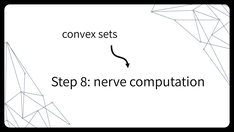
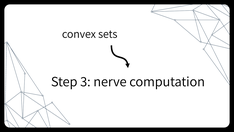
8: 8 -> 3
